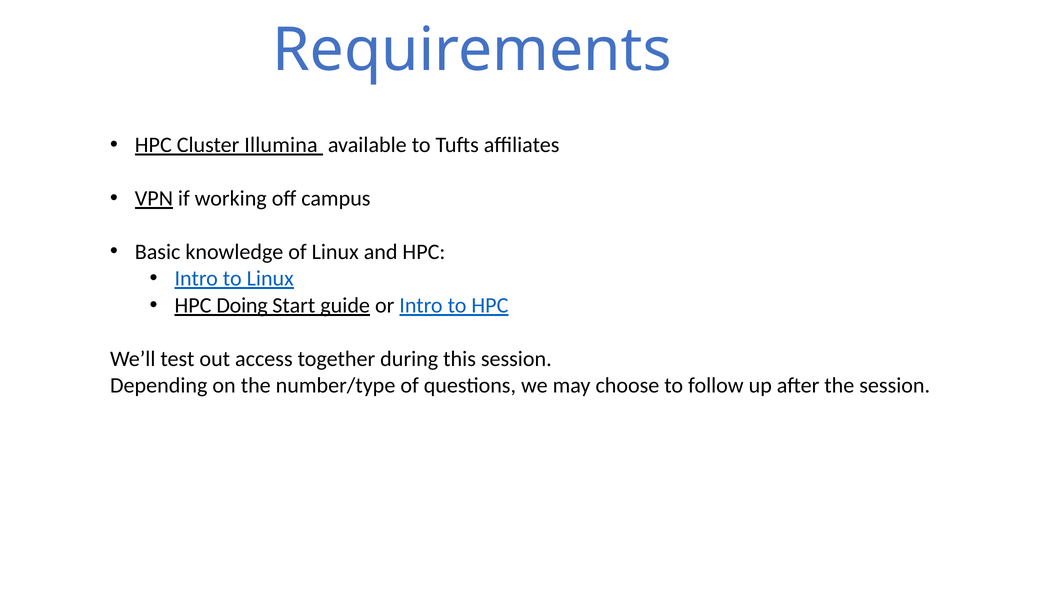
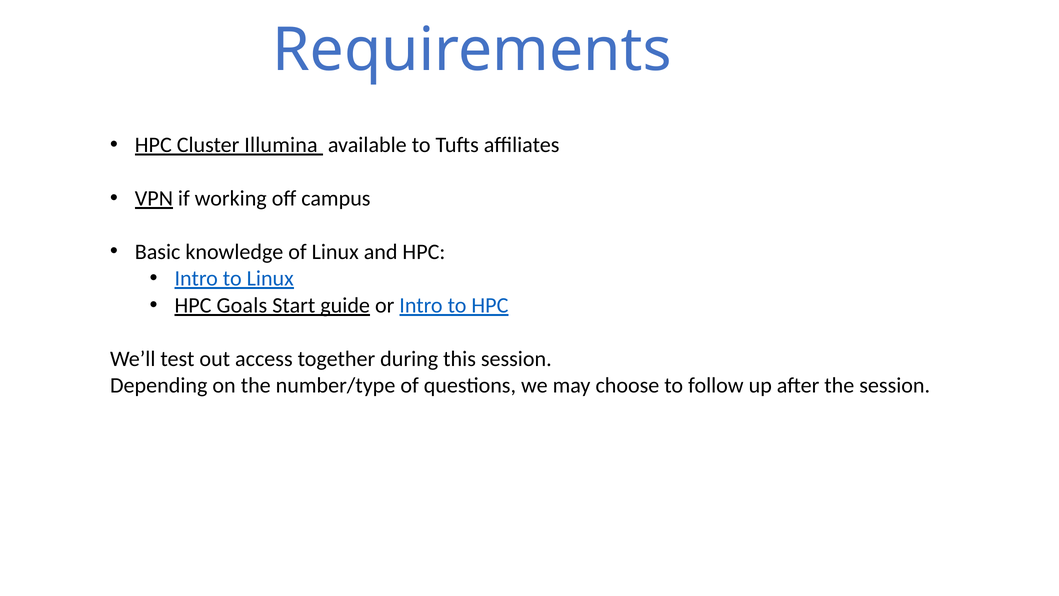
Doing: Doing -> Goals
